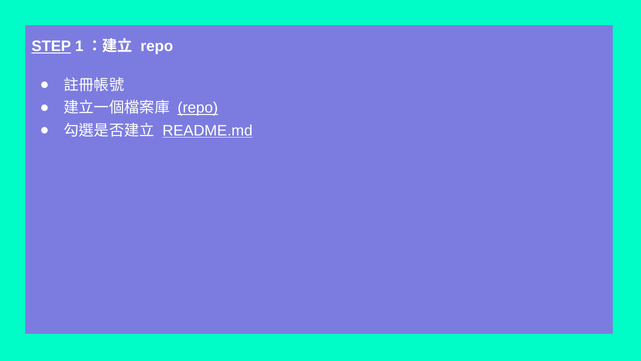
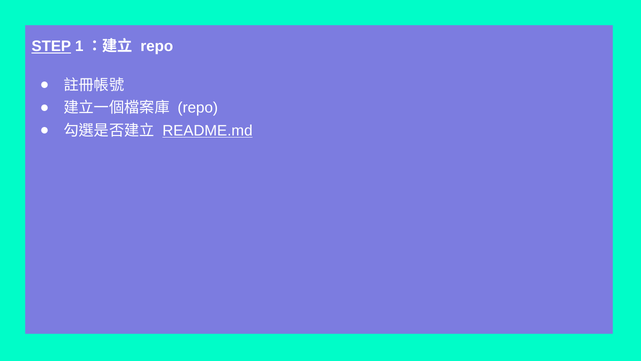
repo at (198, 108) underline: present -> none
